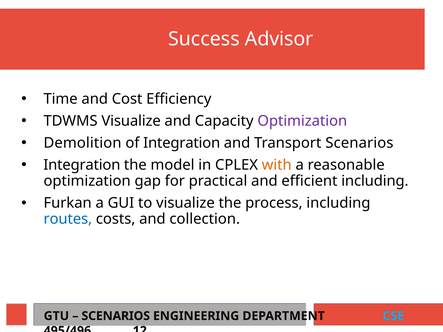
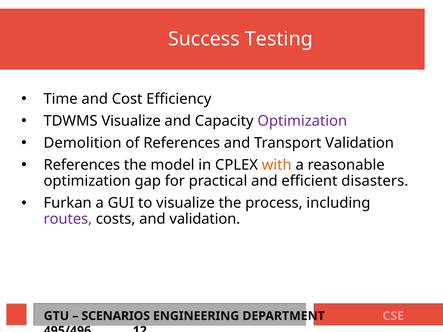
Advisor: Advisor -> Testing
of Integration: Integration -> References
Transport Scenarios: Scenarios -> Validation
Integration at (82, 165): Integration -> References
efficient including: including -> disasters
routes colour: blue -> purple
and collection: collection -> validation
CSE colour: light blue -> pink
